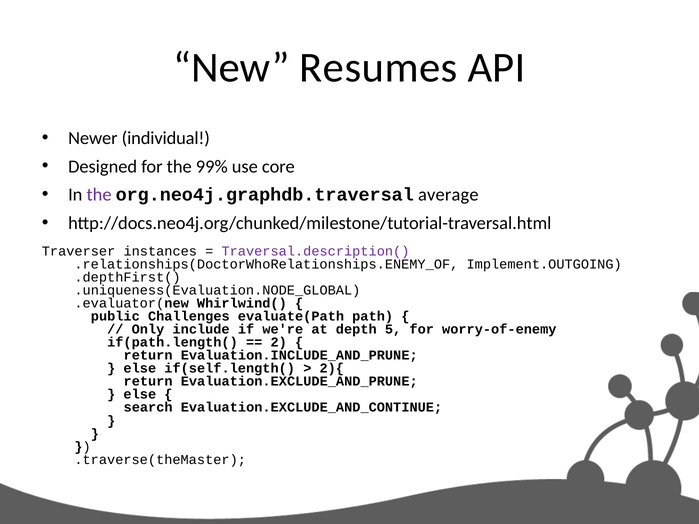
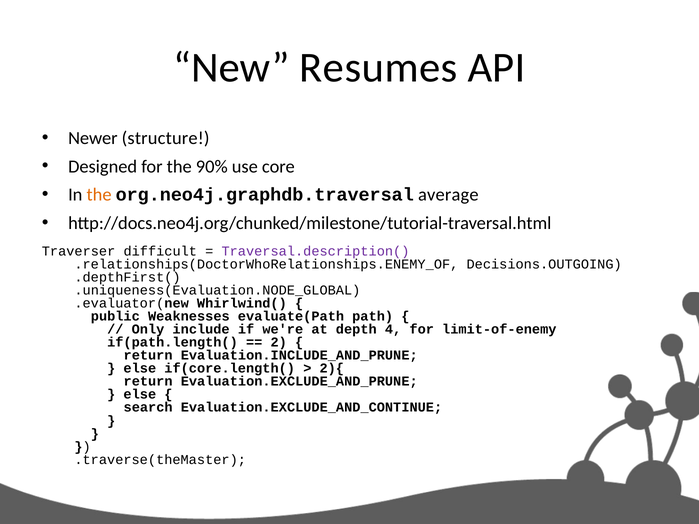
individual: individual -> structure
99%: 99% -> 90%
the at (99, 195) colour: purple -> orange
instances: instances -> difficult
Implement.OUTGOING: Implement.OUTGOING -> Decisions.OUTGOING
Challenges: Challenges -> Weaknesses
5: 5 -> 4
worry-of-enemy: worry-of-enemy -> limit-of-enemy
if(self.length(: if(self.length( -> if(core.length(
